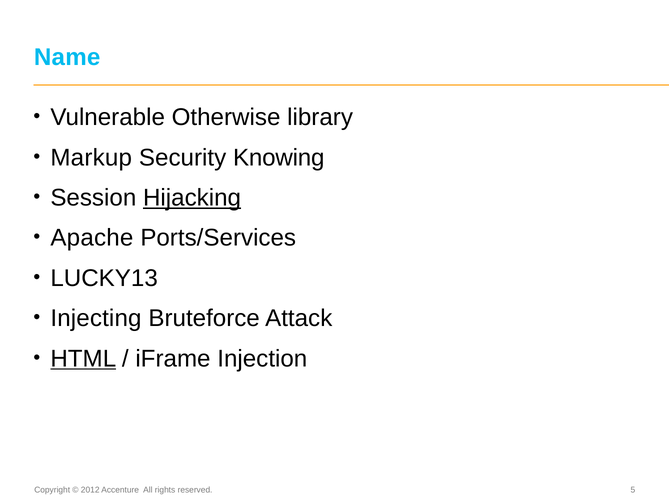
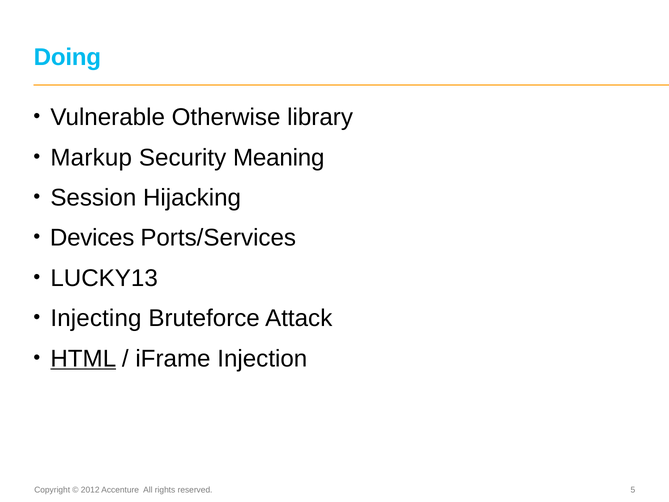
Name: Name -> Doing
Knowing: Knowing -> Meaning
Hijacking underline: present -> none
Apache: Apache -> Devices
